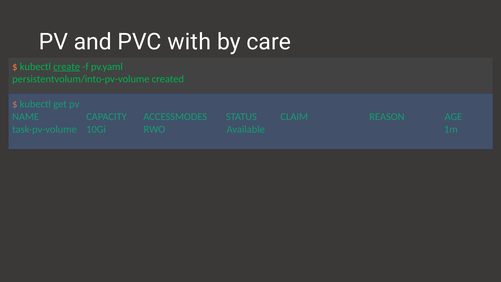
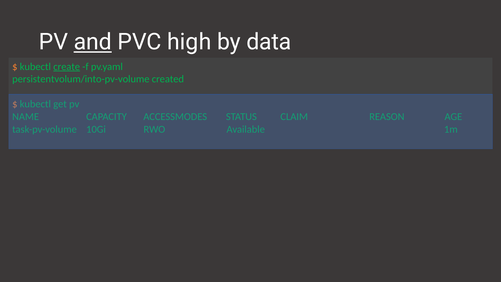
and underline: none -> present
with: with -> high
care: care -> data
